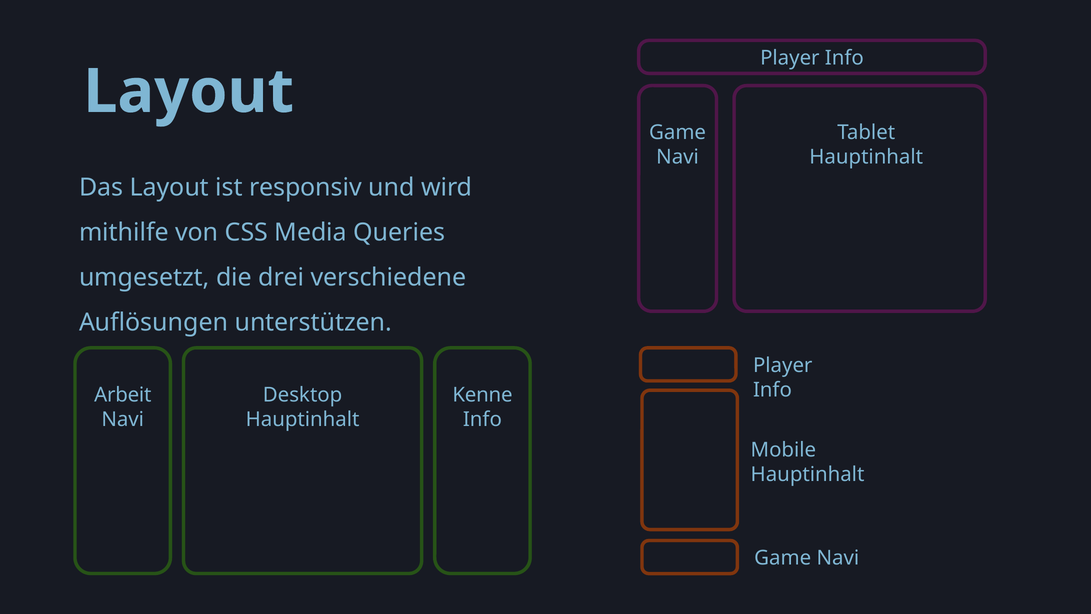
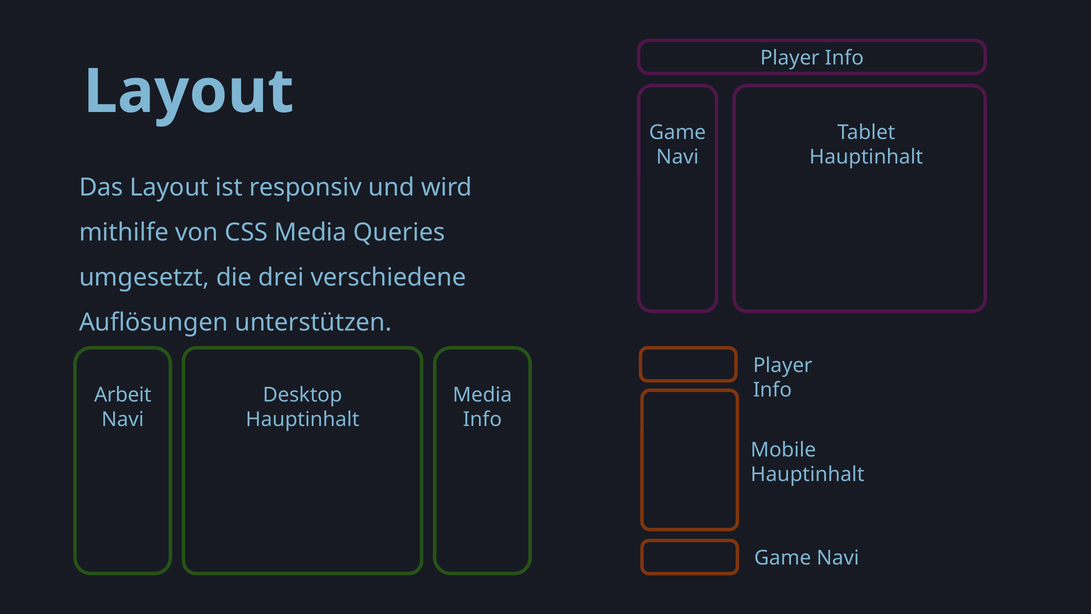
Kenne at (482, 395): Kenne -> Media
